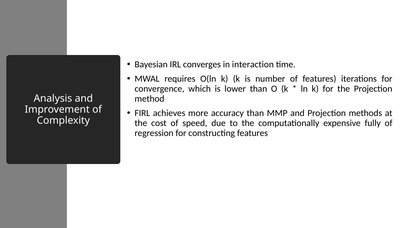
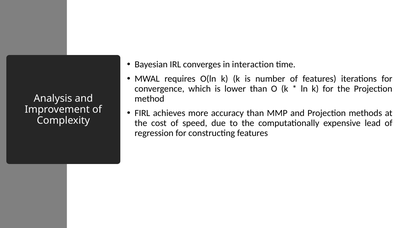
fully: fully -> lead
